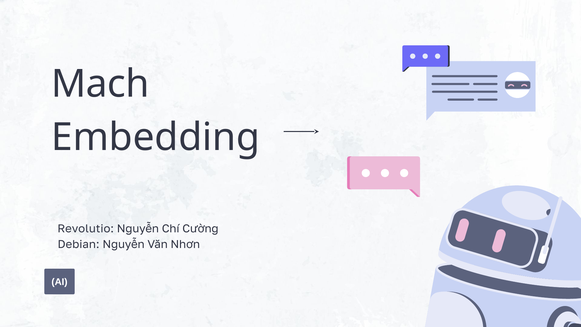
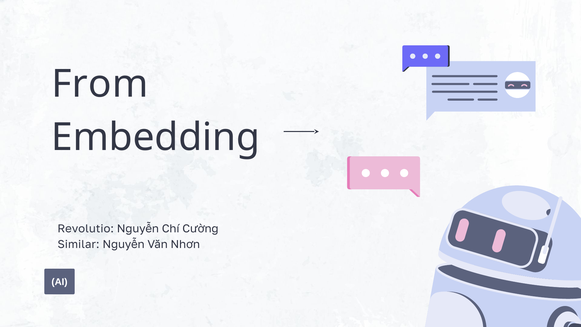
Mach: Mach -> From
Debian: Debian -> Similar
